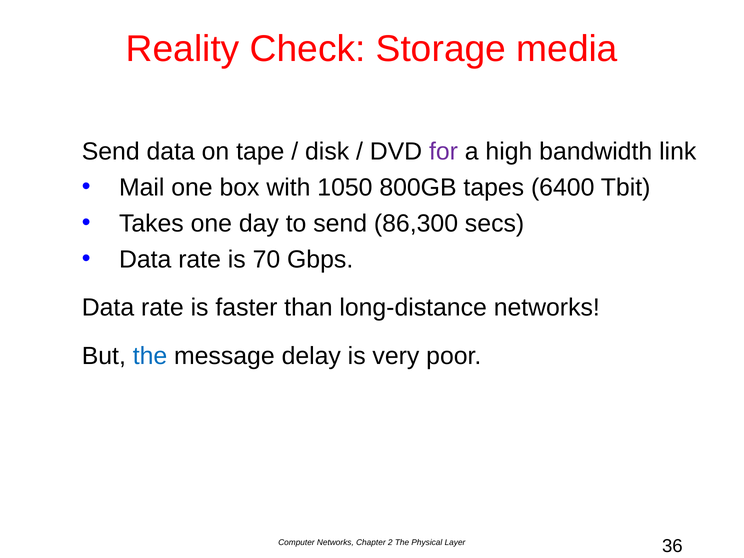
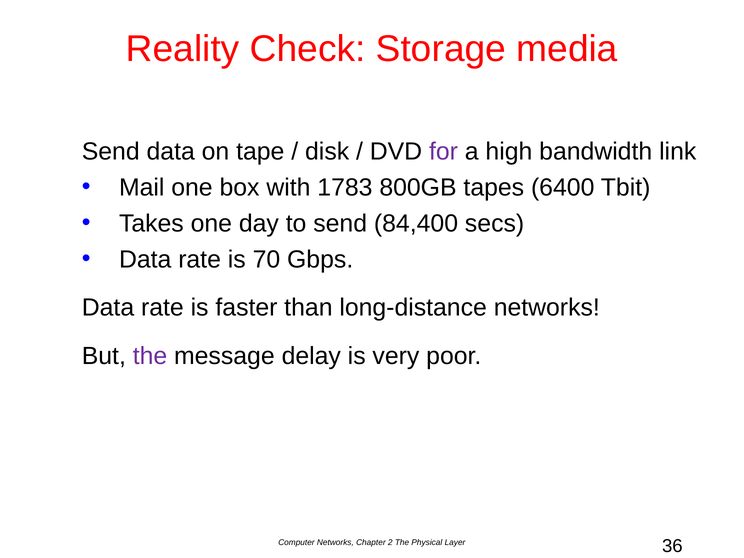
1050: 1050 -> 1783
86,300: 86,300 -> 84,400
the at (150, 356) colour: blue -> purple
